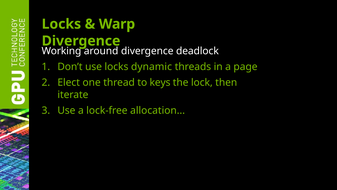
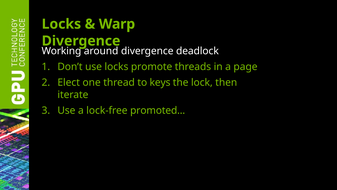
dynamic: dynamic -> promote
allocation: allocation -> promoted
